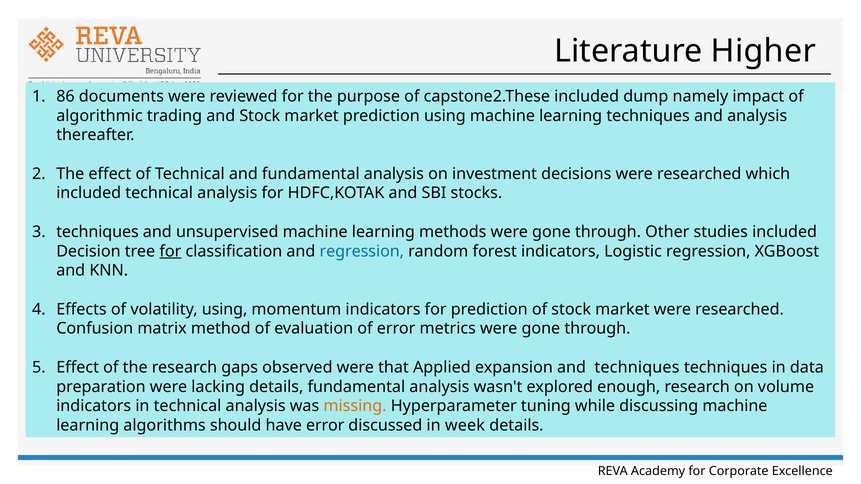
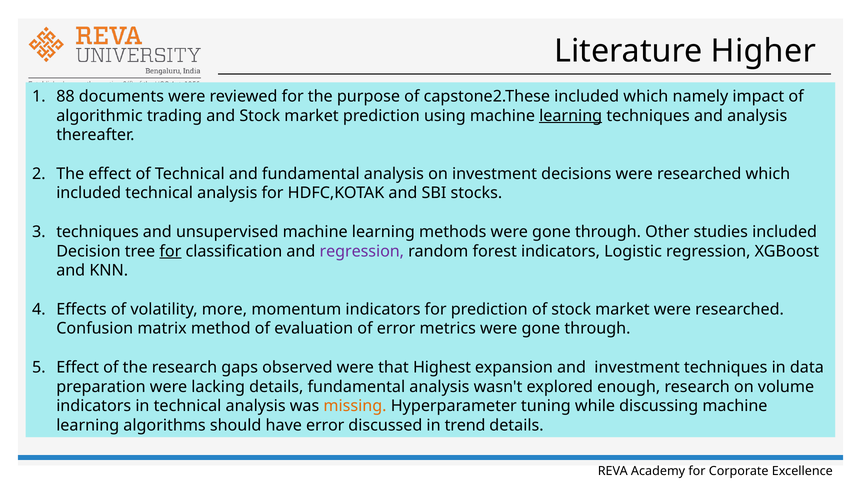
86: 86 -> 88
included dump: dump -> which
learning at (571, 116) underline: none -> present
regression at (362, 251) colour: blue -> purple
volatility using: using -> more
Applied: Applied -> Highest
and techniques: techniques -> investment
week: week -> trend
